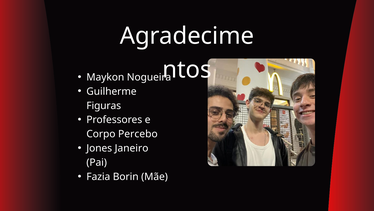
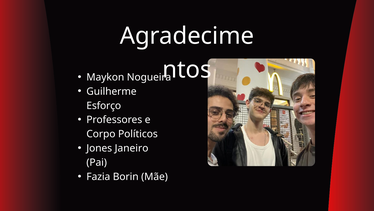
Figuras: Figuras -> Esforço
Percebo: Percebo -> Políticos
